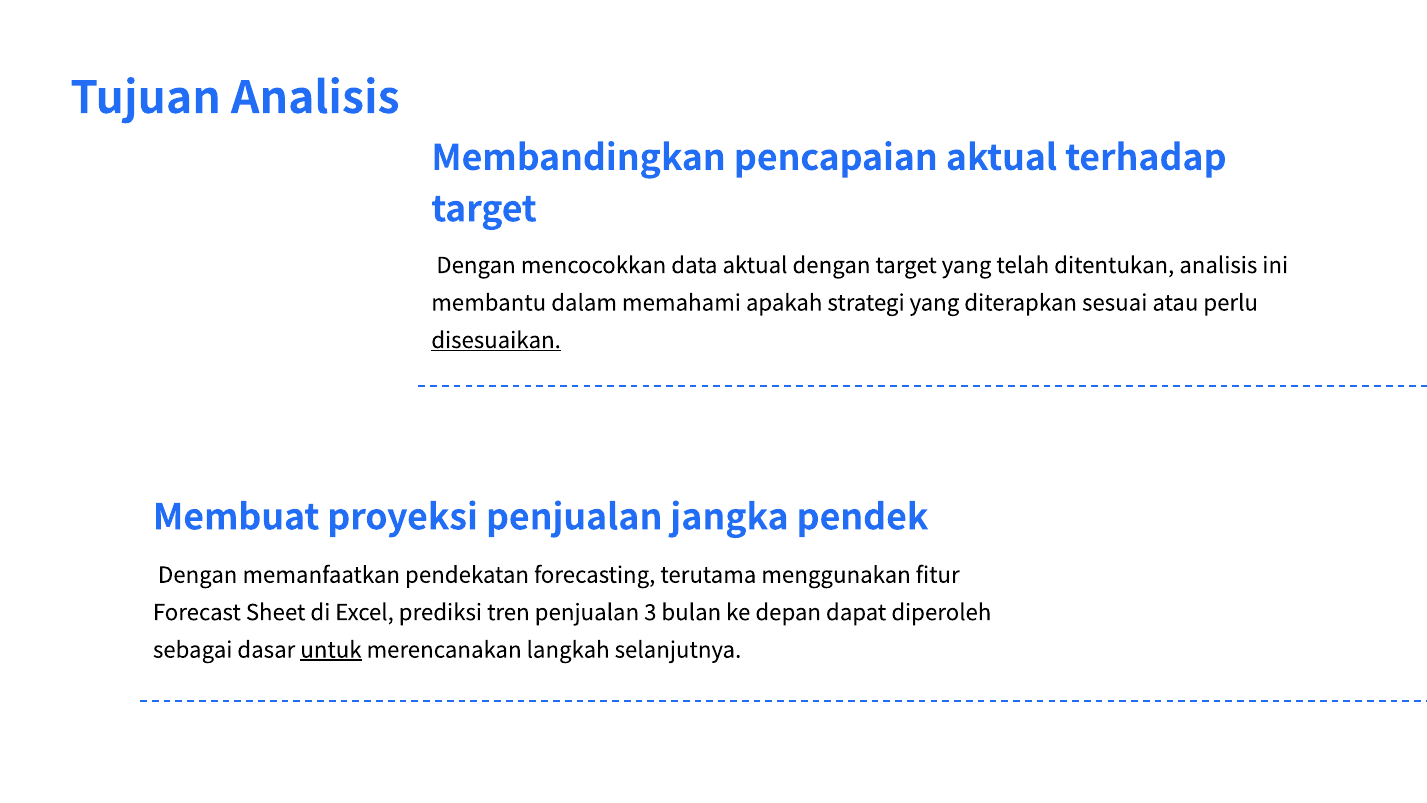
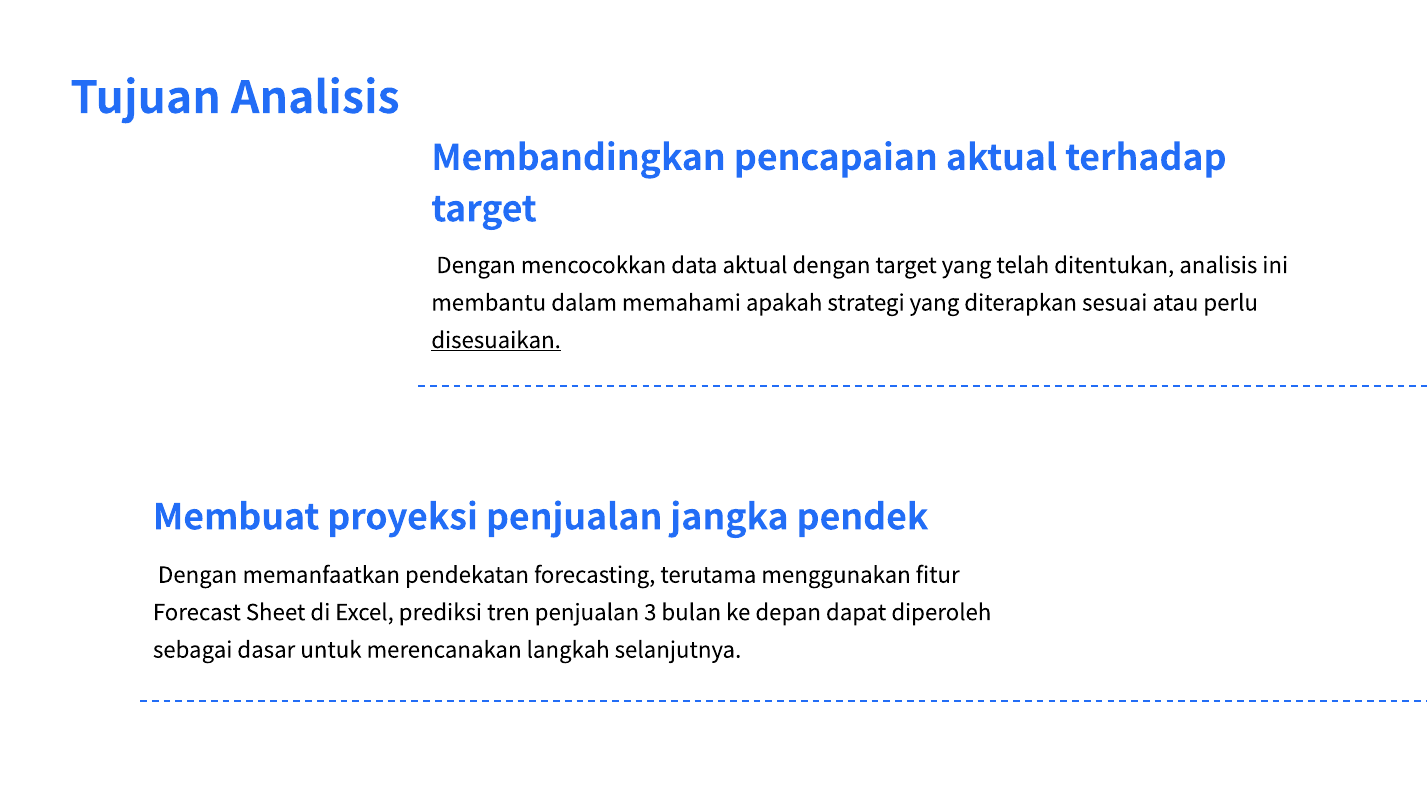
untuk underline: present -> none
